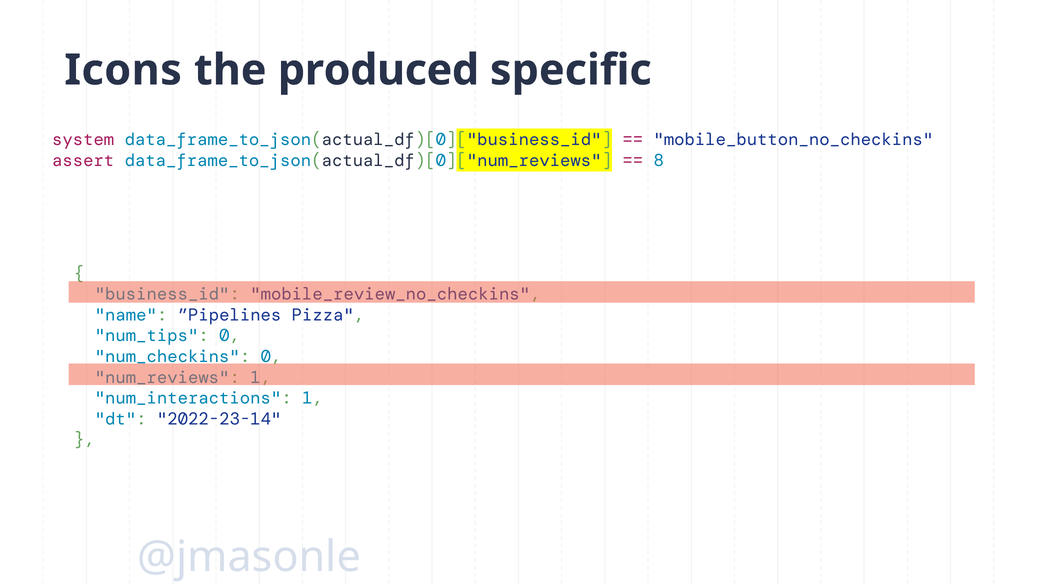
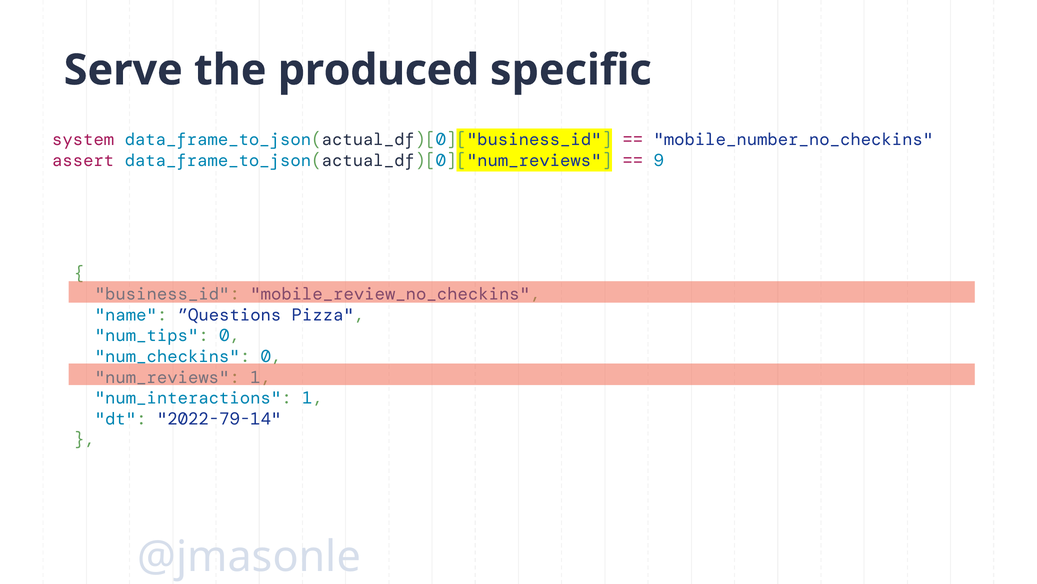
Icons: Icons -> Serve
mobile_button_no_checkins: mobile_button_no_checkins -> mobile_number_no_checkins
8: 8 -> 9
”Pipelines: ”Pipelines -> ”Questions
2022-23-14: 2022-23-14 -> 2022-79-14
